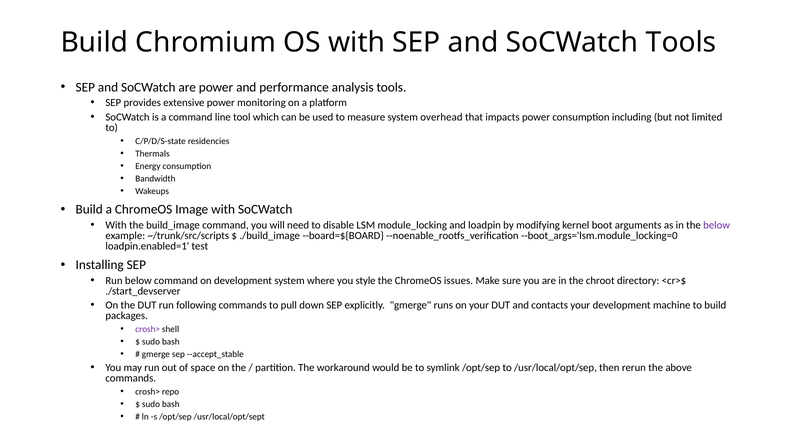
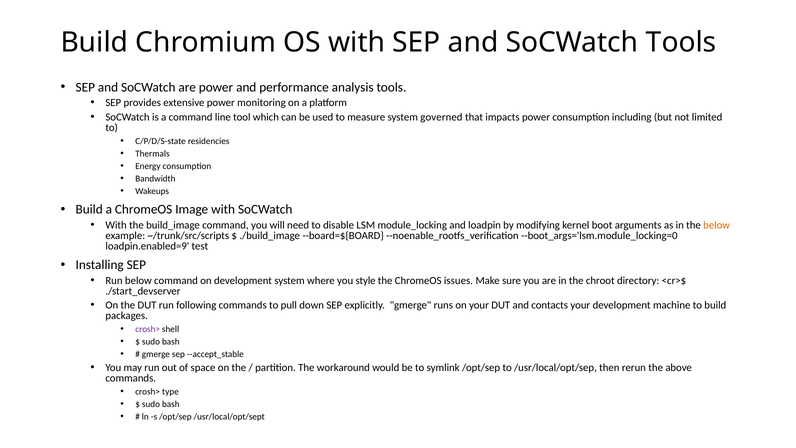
overhead: overhead -> governed
below at (717, 225) colour: purple -> orange
loadpin.enabled=1: loadpin.enabled=1 -> loadpin.enabled=9
repo: repo -> type
